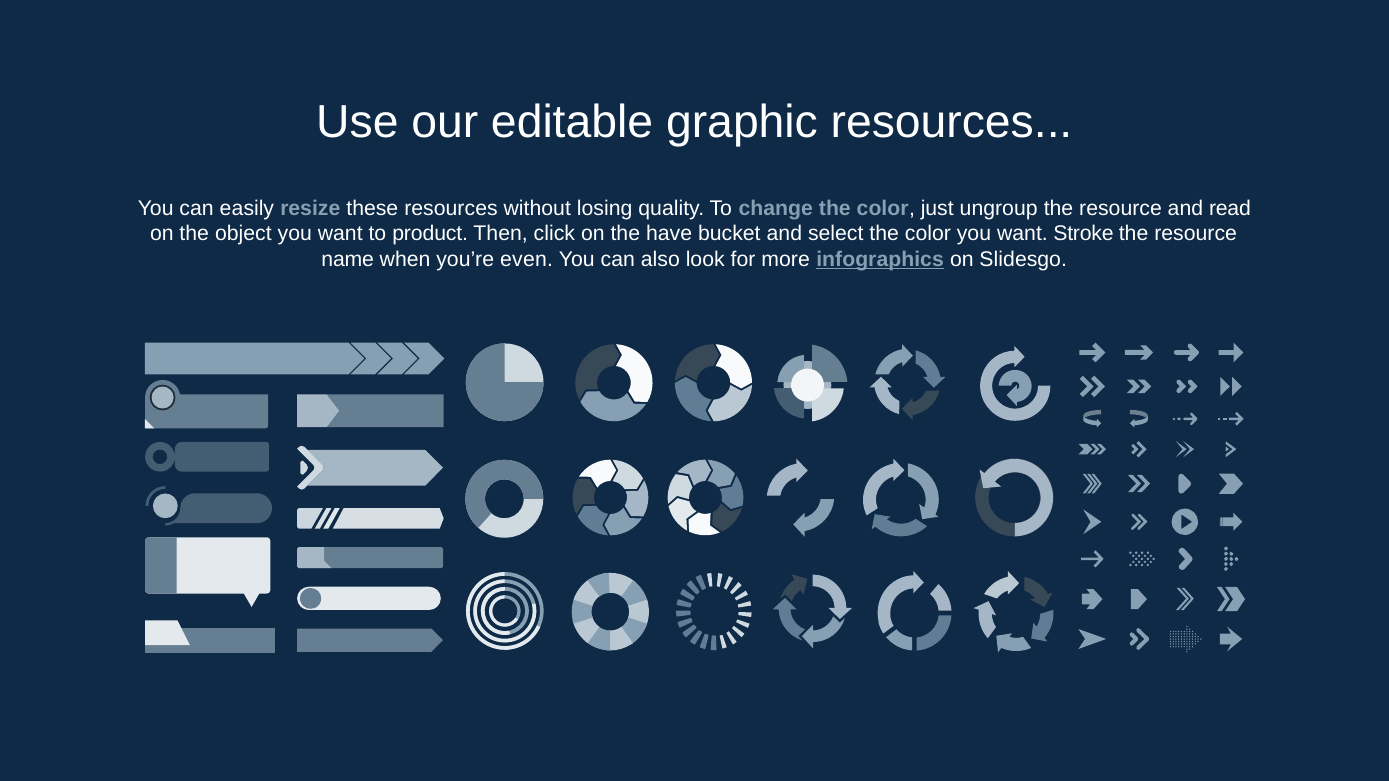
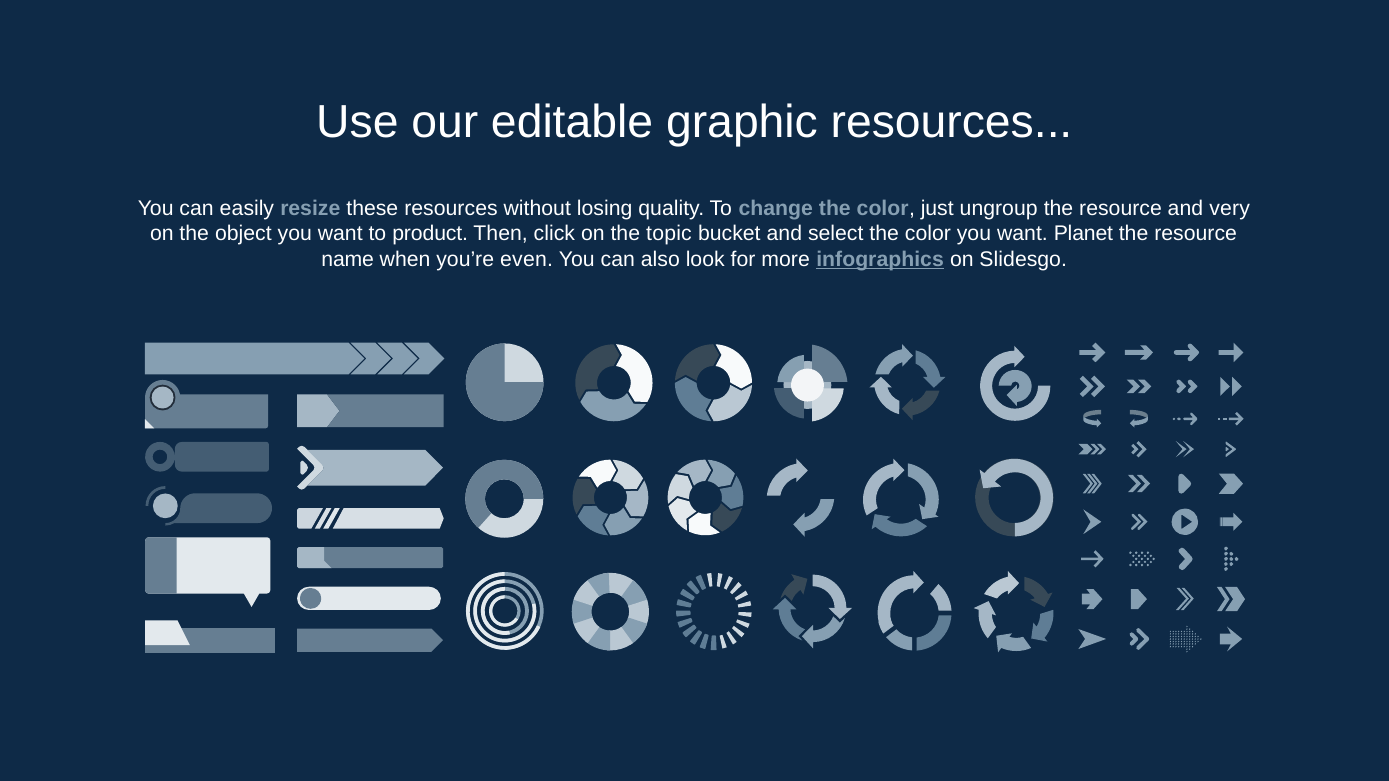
read: read -> very
have: have -> topic
Stroke: Stroke -> Planet
